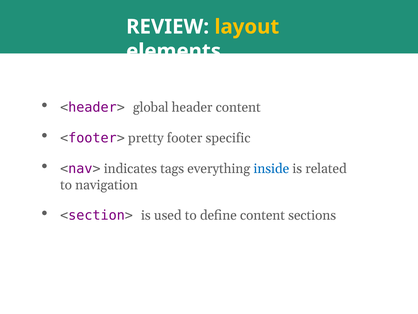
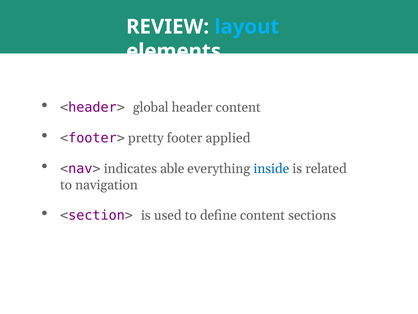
layout colour: yellow -> light blue
specific: specific -> applied
tags: tags -> able
